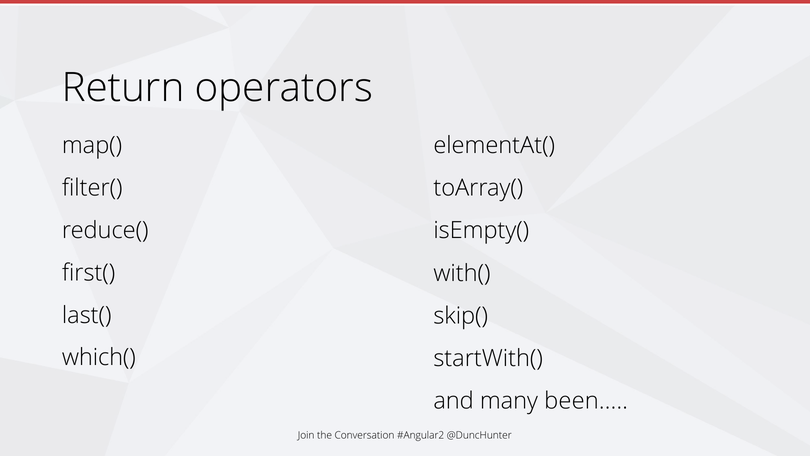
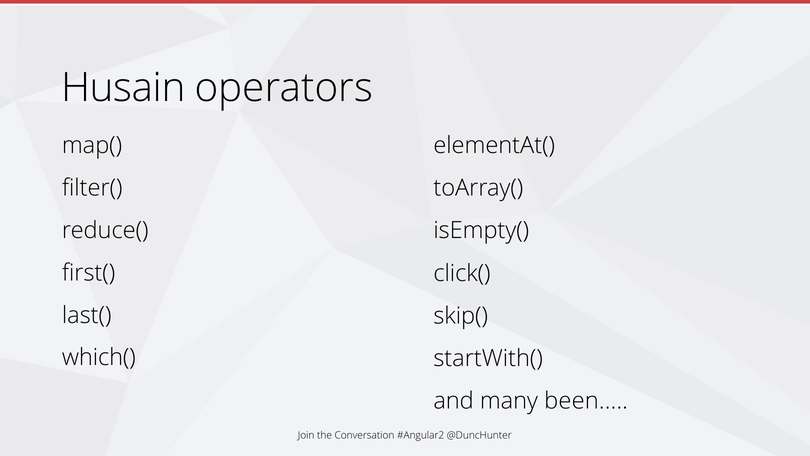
Return: Return -> Husain
with(: with( -> click(
